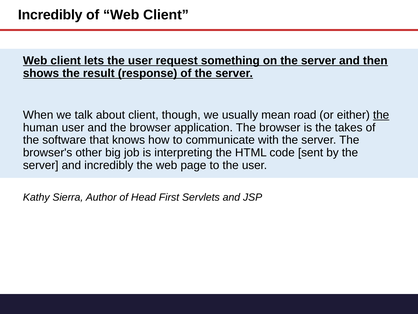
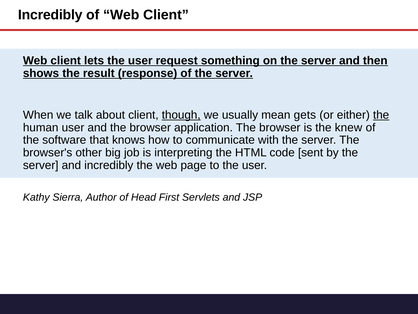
though underline: none -> present
road: road -> gets
takes: takes -> knew
